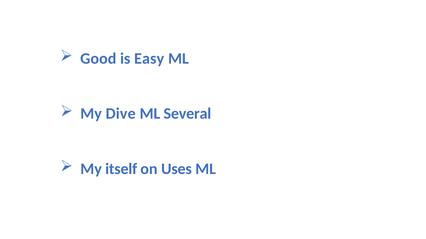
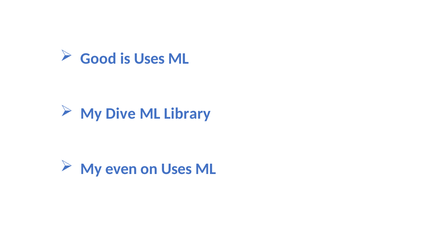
is Easy: Easy -> Uses
Several: Several -> Library
itself: itself -> even
